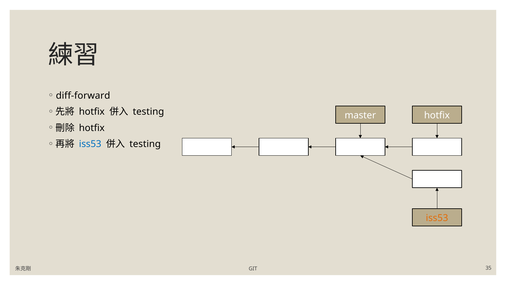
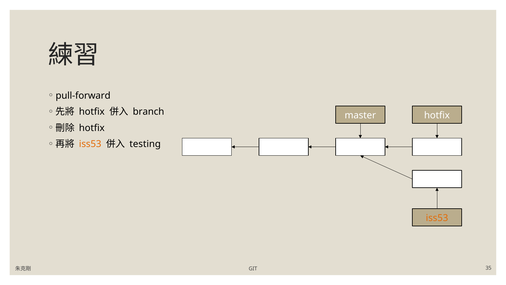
diff-forward: diff-forward -> pull-forward
testing at (148, 112): testing -> branch
iss53 at (90, 144) colour: blue -> orange
